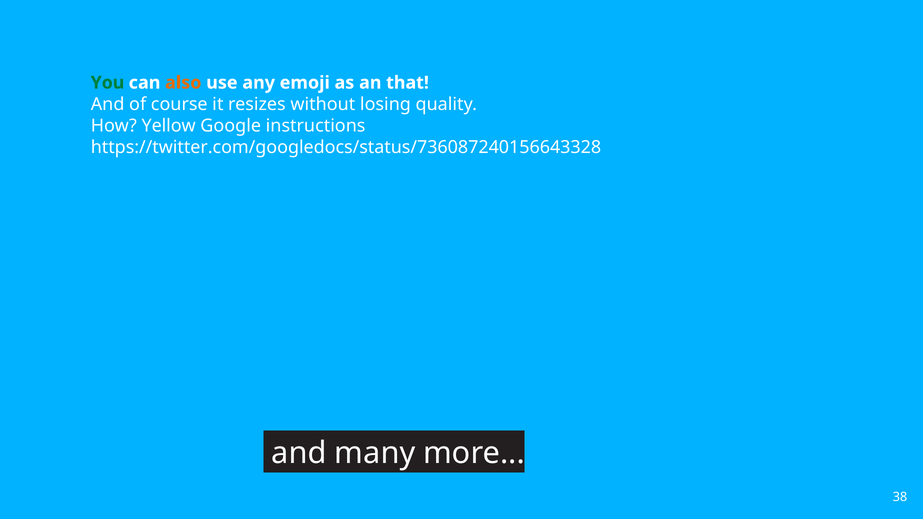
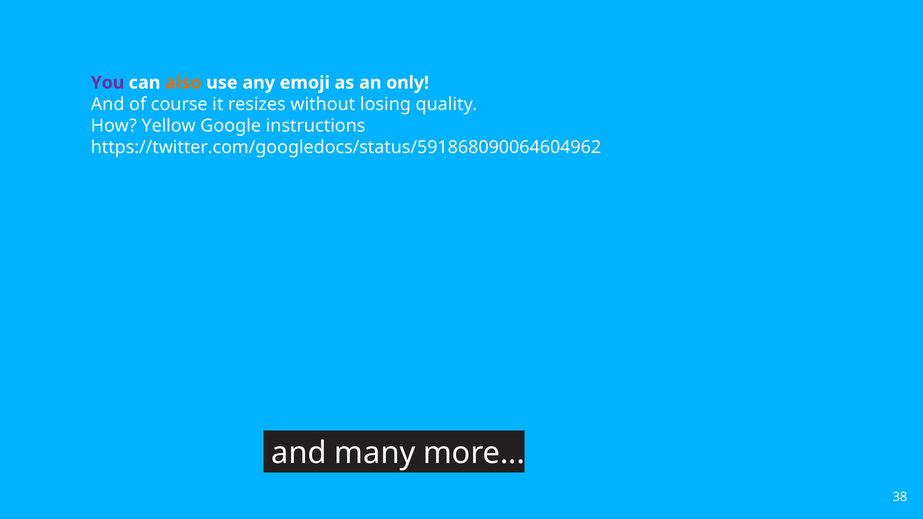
You colour: green -> purple
that: that -> only
https://twitter.com/googledocs/status/736087240156643328: https://twitter.com/googledocs/status/736087240156643328 -> https://twitter.com/googledocs/status/591868090064604962
